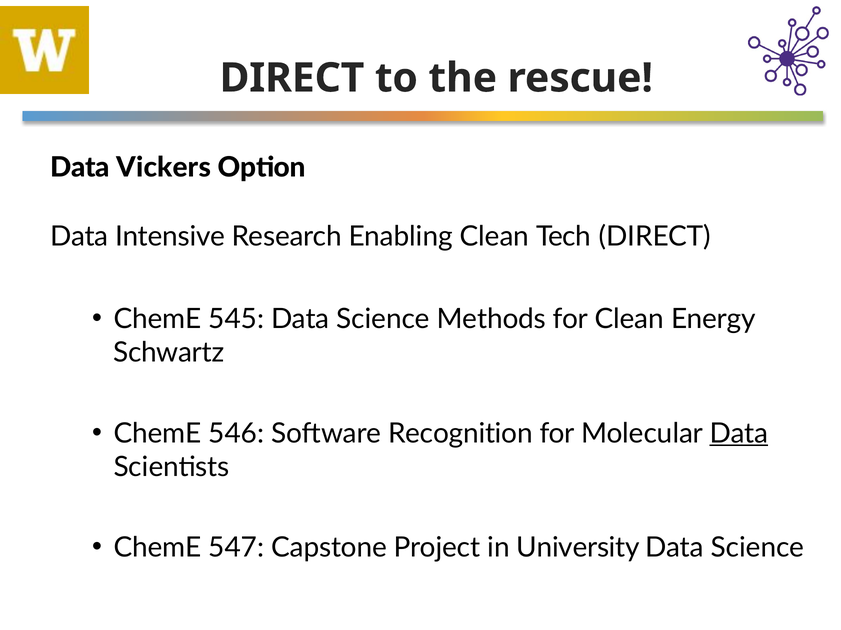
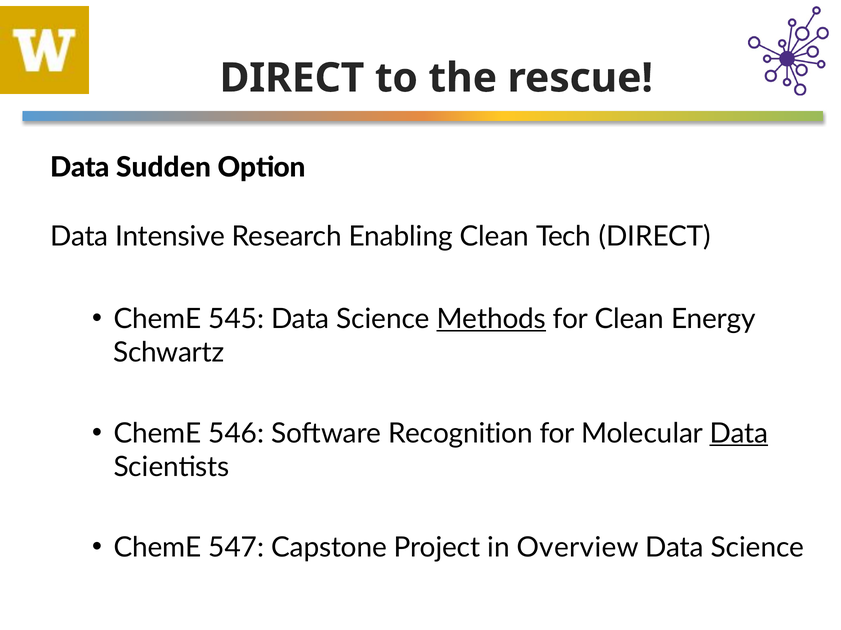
Vickers: Vickers -> Sudden
Methods underline: none -> present
University: University -> Overview
